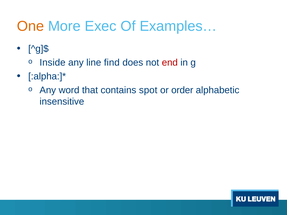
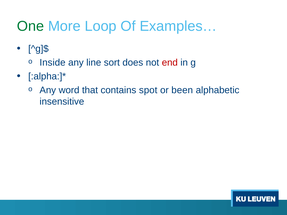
One colour: orange -> green
Exec: Exec -> Loop
find: find -> sort
order: order -> been
